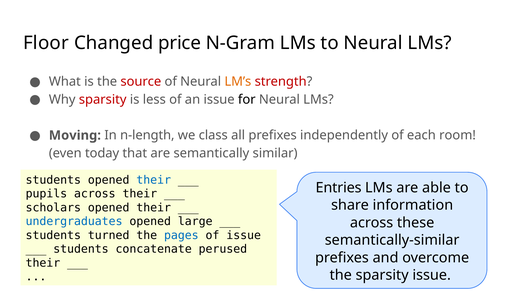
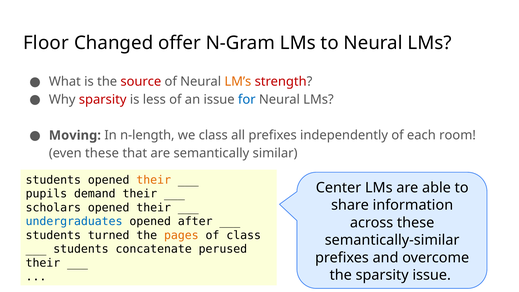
price: price -> offer
for colour: black -> blue
even today: today -> these
their at (154, 180) colour: blue -> orange
Entries: Entries -> Center
pupils across: across -> demand
large: large -> after
pages colour: blue -> orange
of issue: issue -> class
